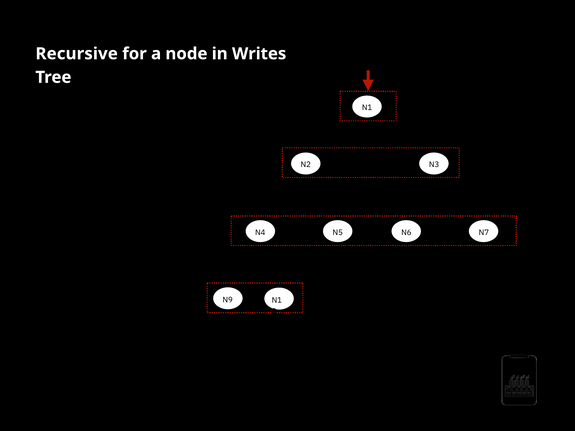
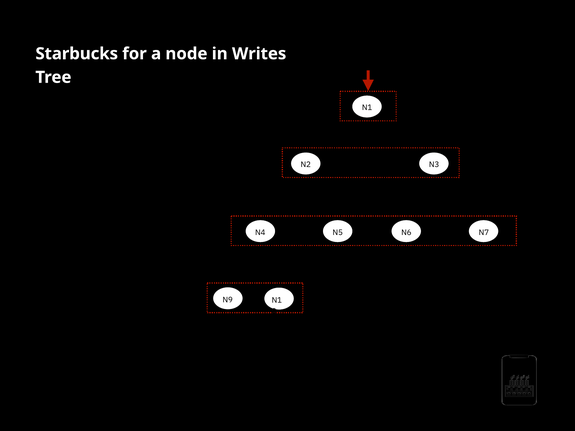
Recursive: Recursive -> Starbucks
